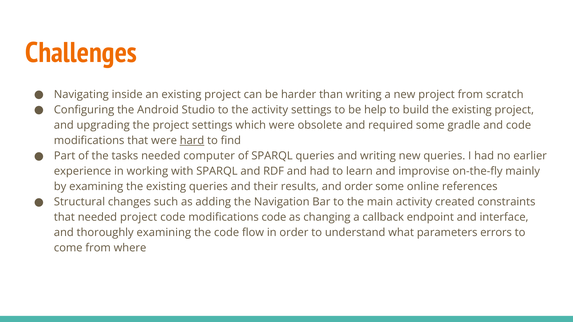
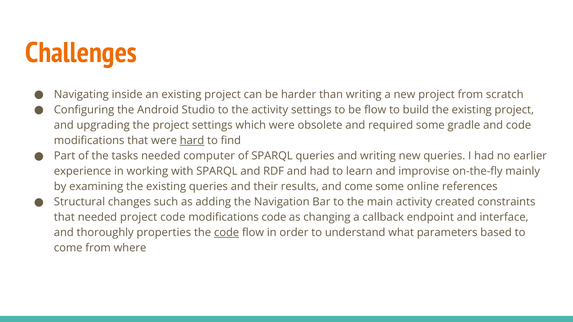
be help: help -> flow
and order: order -> come
thoroughly examining: examining -> properties
code at (227, 233) underline: none -> present
errors: errors -> based
